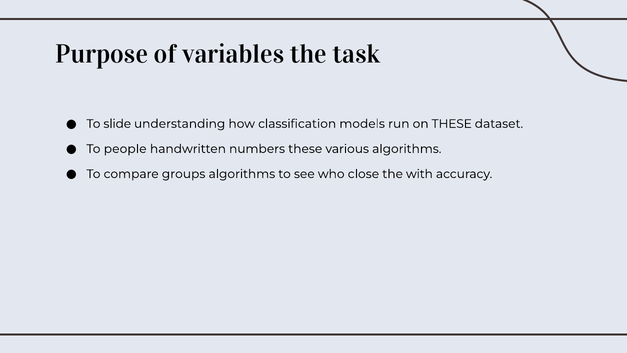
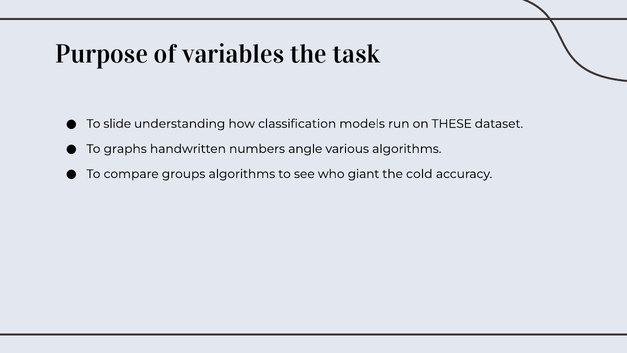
people: people -> graphs
numbers these: these -> angle
close: close -> giant
with: with -> cold
